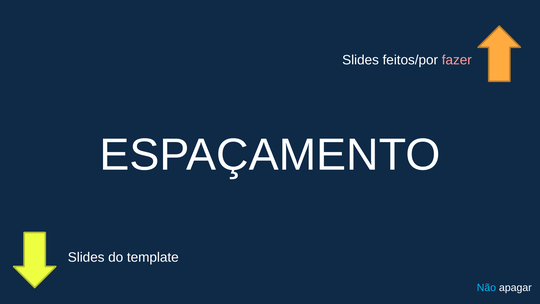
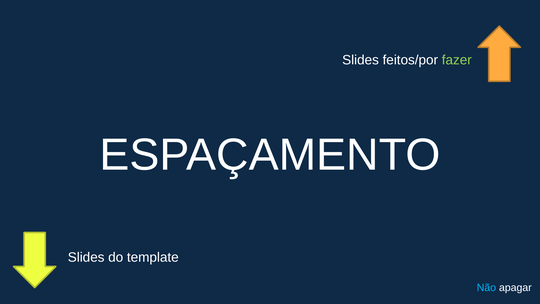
fazer colour: pink -> light green
